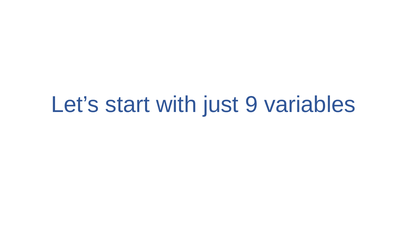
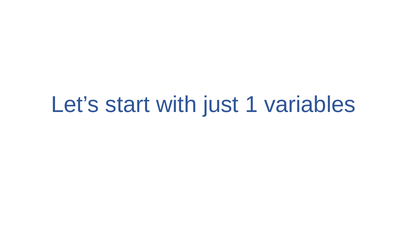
9: 9 -> 1
